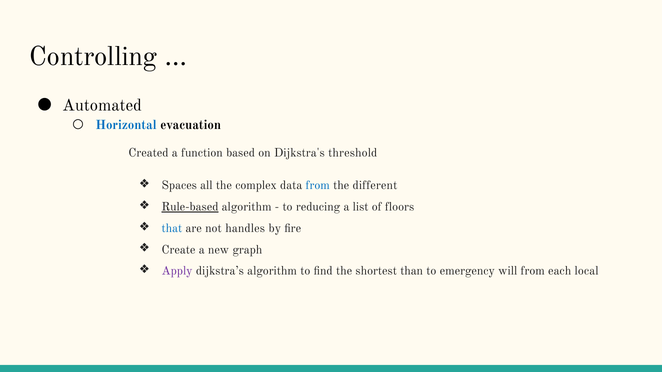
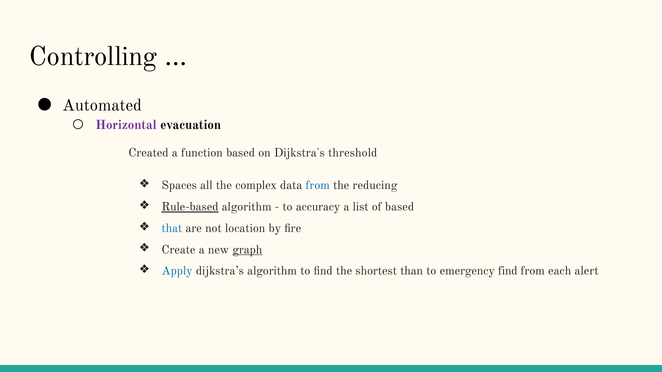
Horizontal colour: blue -> purple
different: different -> reducing
reducing: reducing -> accuracy
of floors: floors -> based
handles: handles -> location
graph underline: none -> present
Apply colour: purple -> blue
emergency will: will -> find
local: local -> alert
